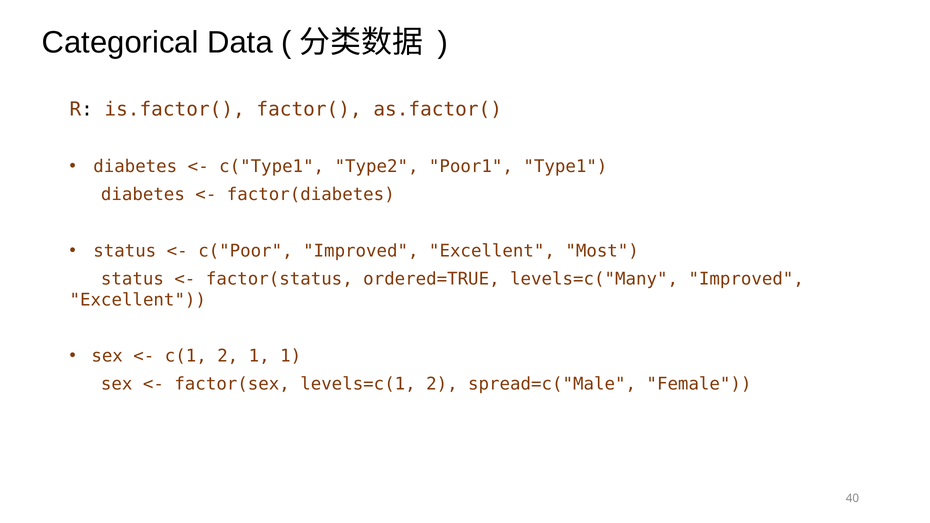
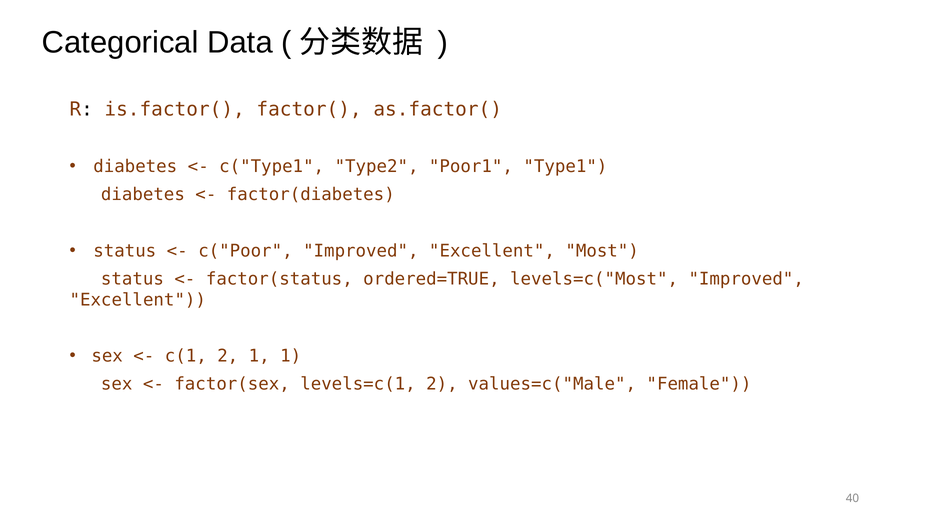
levels=c("Many: levels=c("Many -> levels=c("Most
spread=c("Male: spread=c("Male -> values=c("Male
